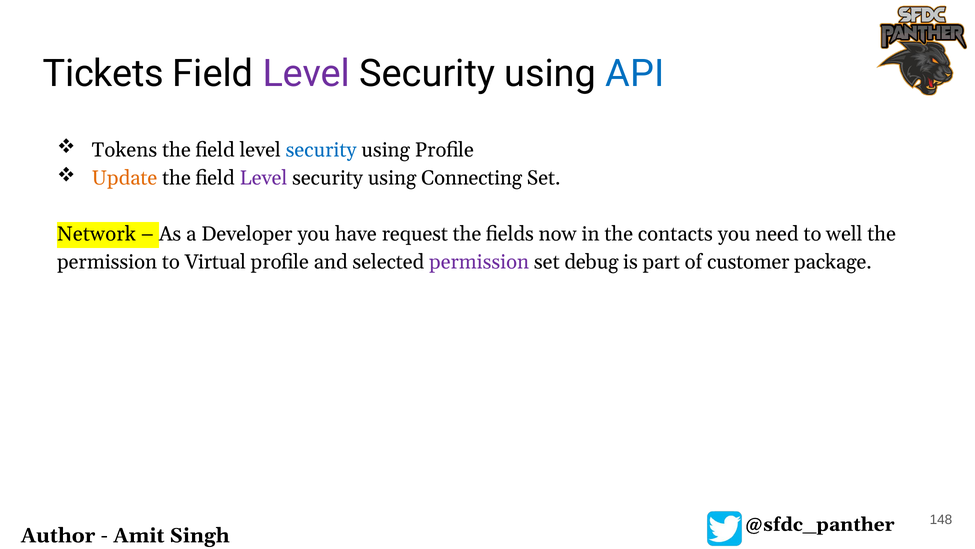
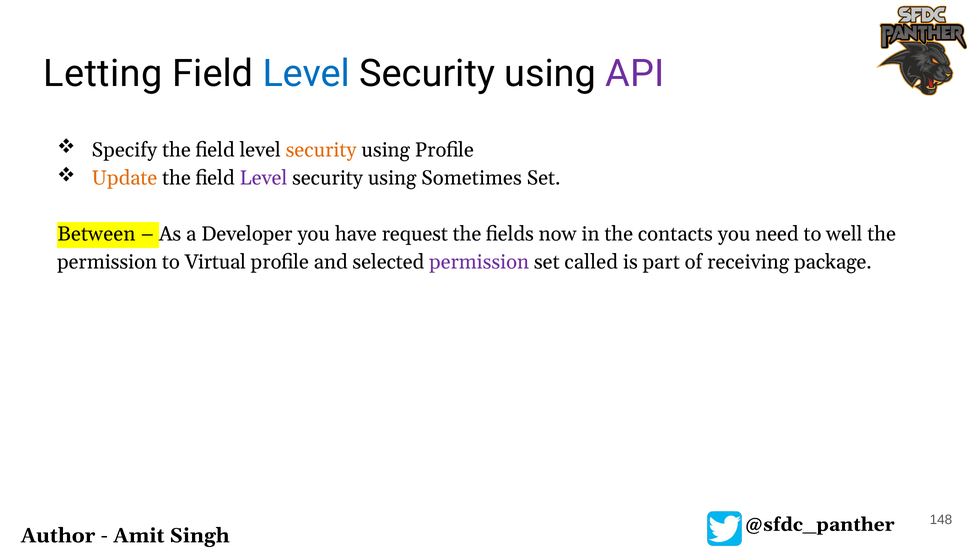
Tickets: Tickets -> Letting
Level at (306, 74) colour: purple -> blue
API colour: blue -> purple
Tokens: Tokens -> Specify
security at (321, 150) colour: blue -> orange
Connecting: Connecting -> Sometimes
Network: Network -> Between
debug: debug -> called
customer: customer -> receiving
